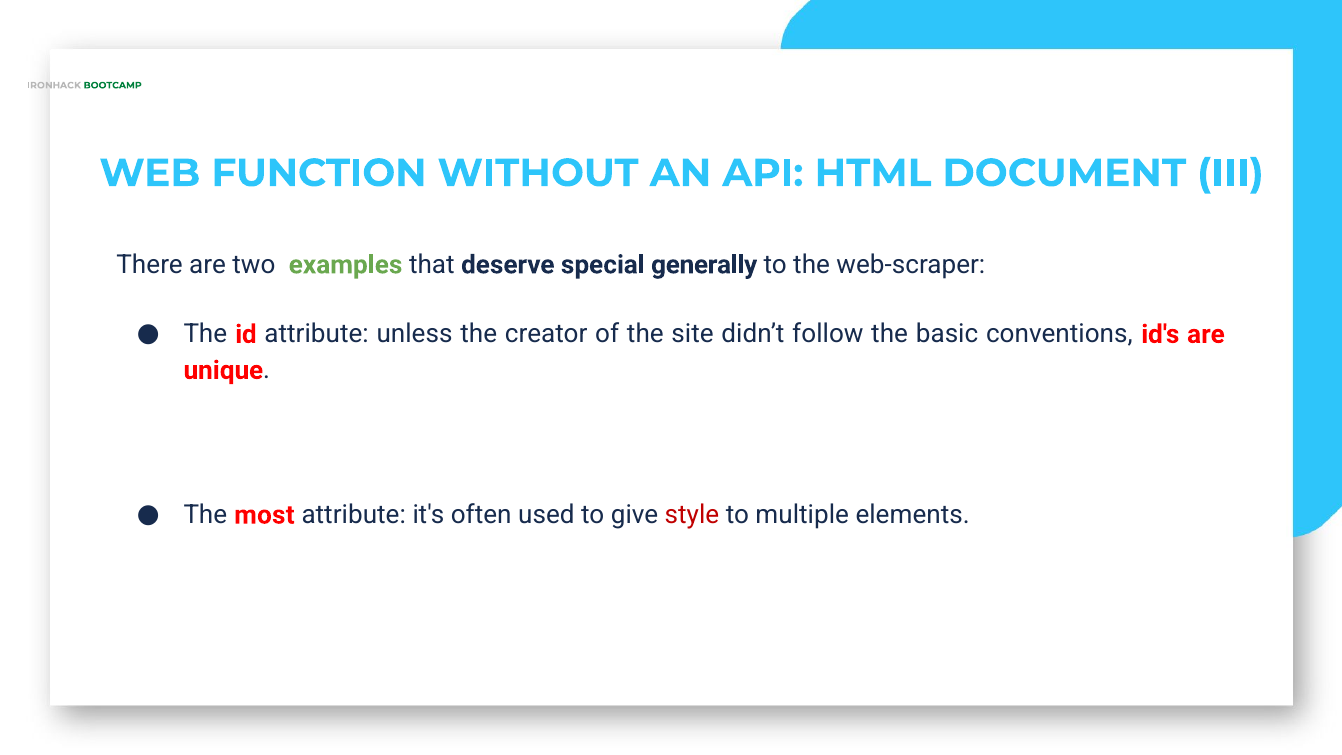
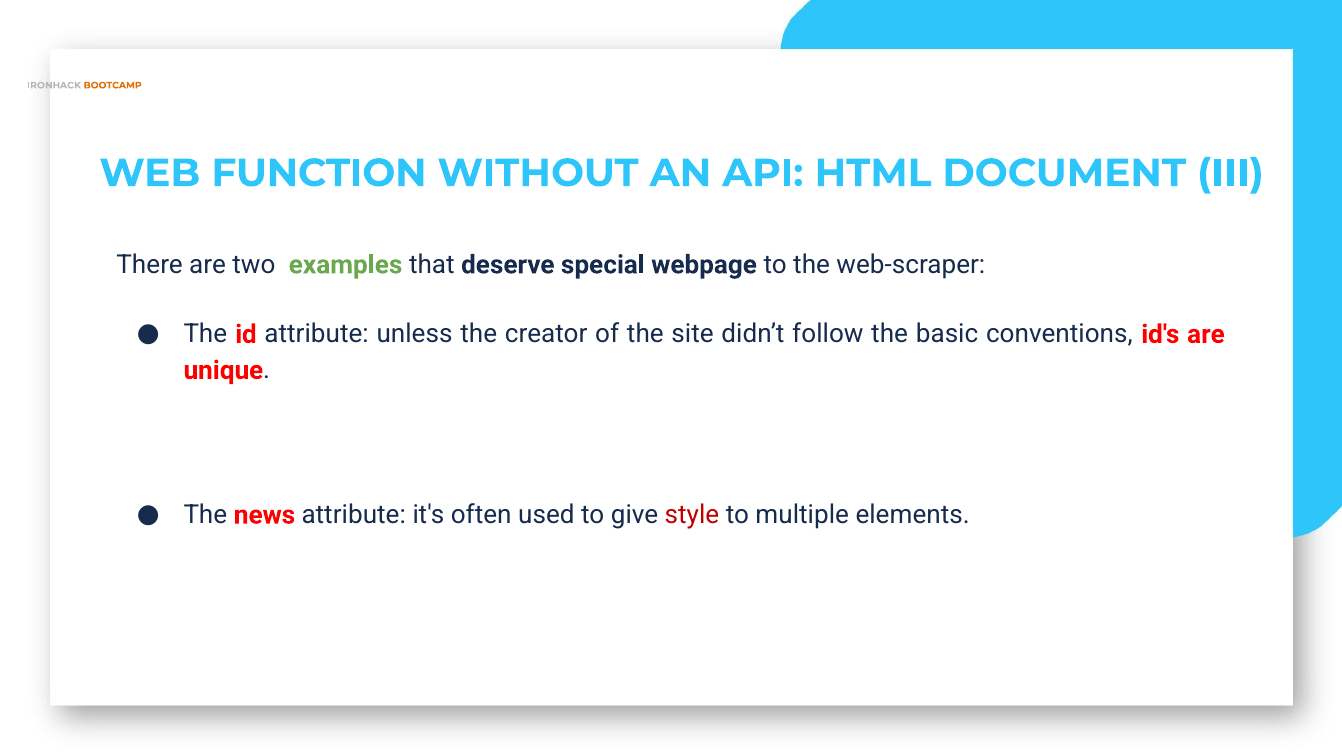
BOOTCAMP colour: green -> orange
generally: generally -> webpage
most: most -> news
